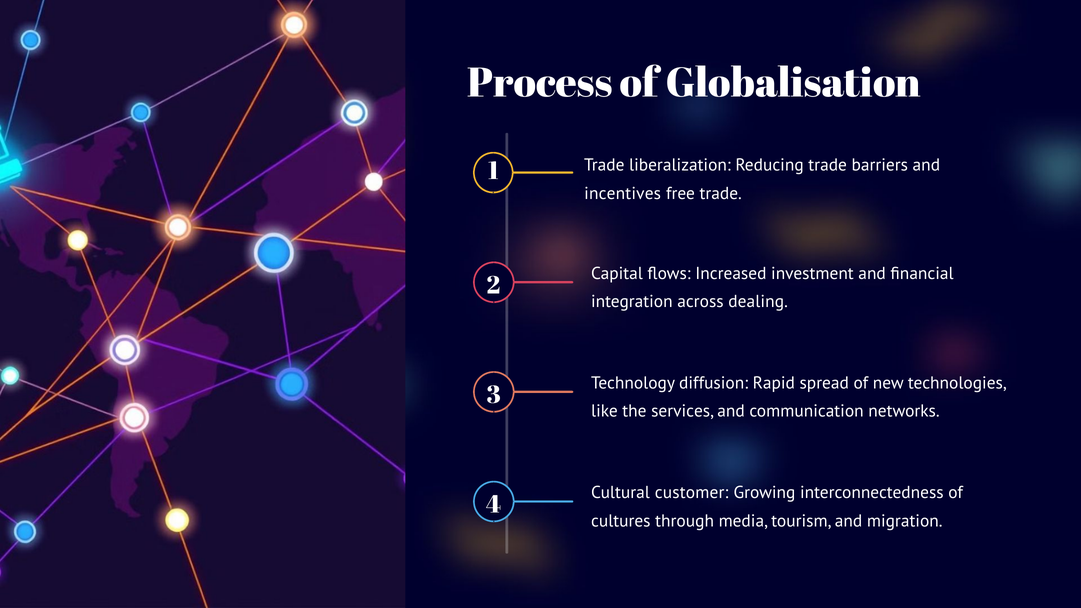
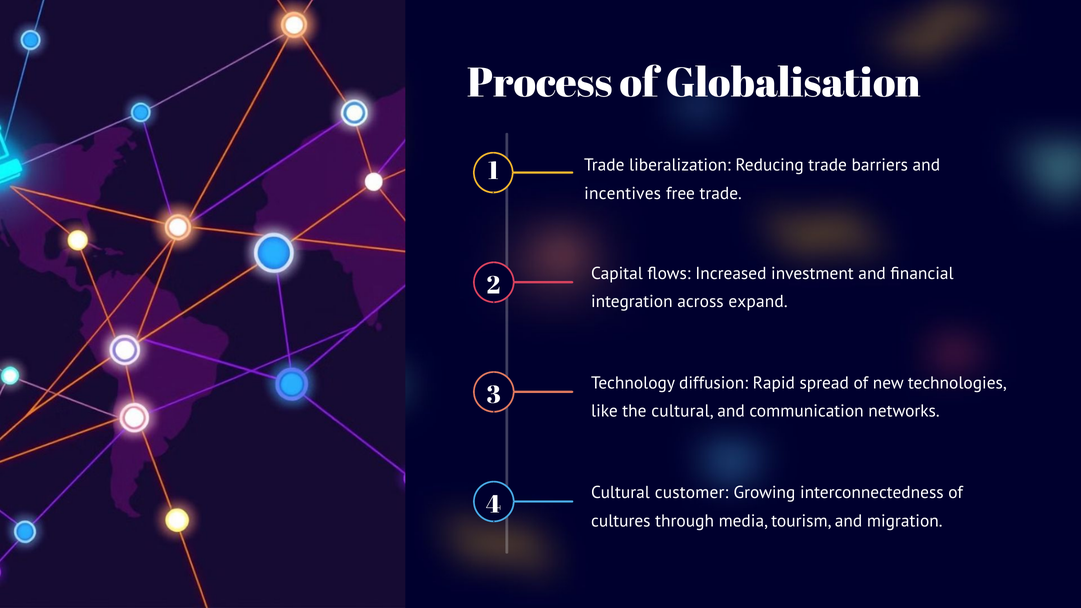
dealing: dealing -> expand
the services: services -> cultural
